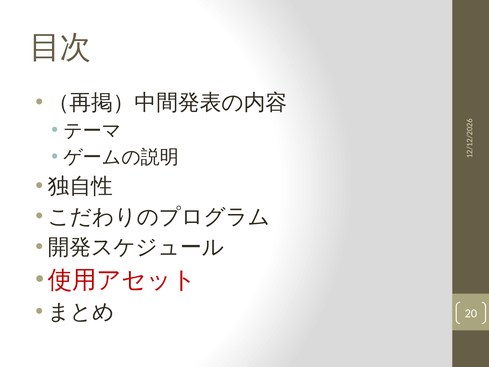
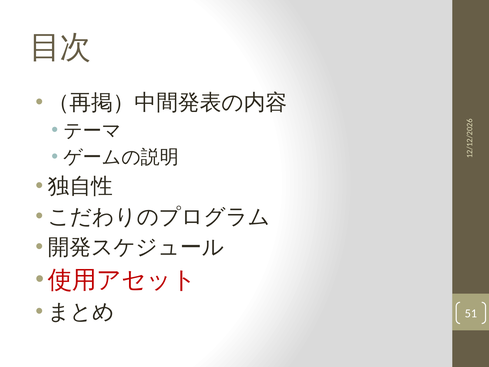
20: 20 -> 51
